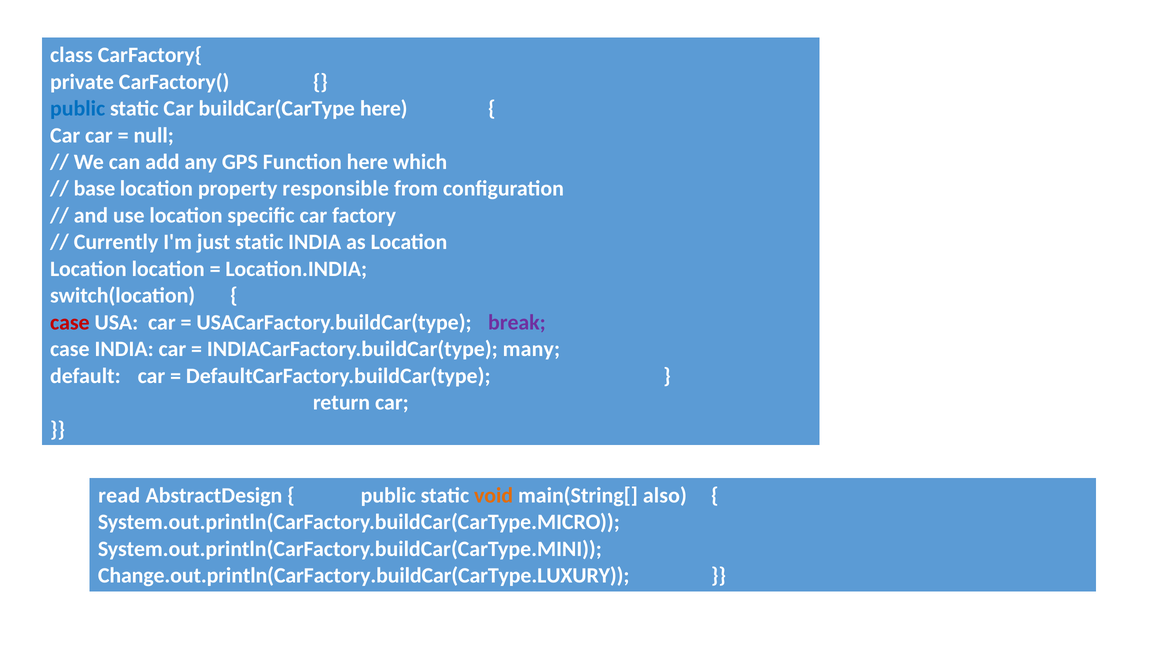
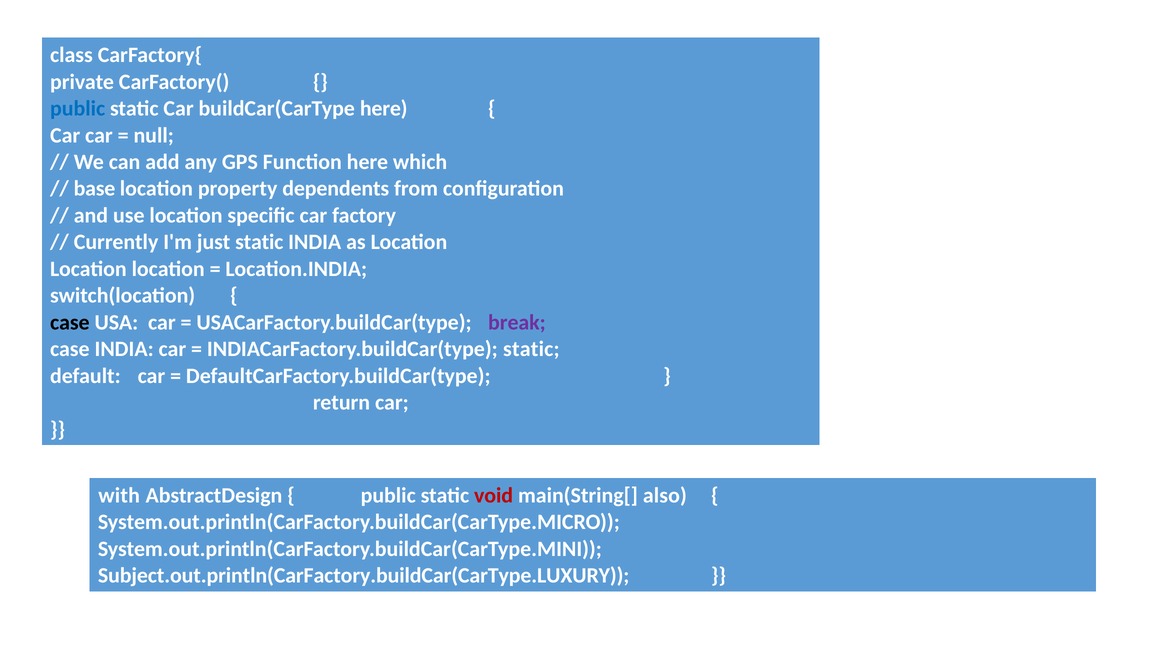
responsible: responsible -> dependents
case at (70, 322) colour: red -> black
INDIACarFactory.buildCar(type many: many -> static
read: read -> with
void colour: orange -> red
Change.out.println(CarFactory.buildCar(CarType.LUXURY: Change.out.println(CarFactory.buildCar(CarType.LUXURY -> Subject.out.println(CarFactory.buildCar(CarType.LUXURY
